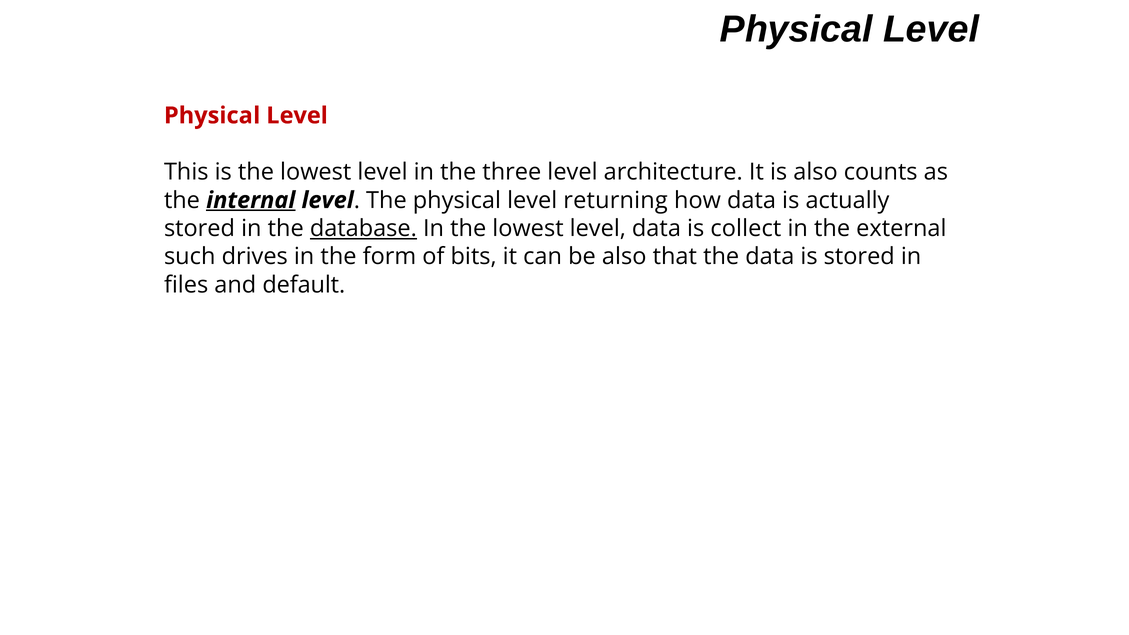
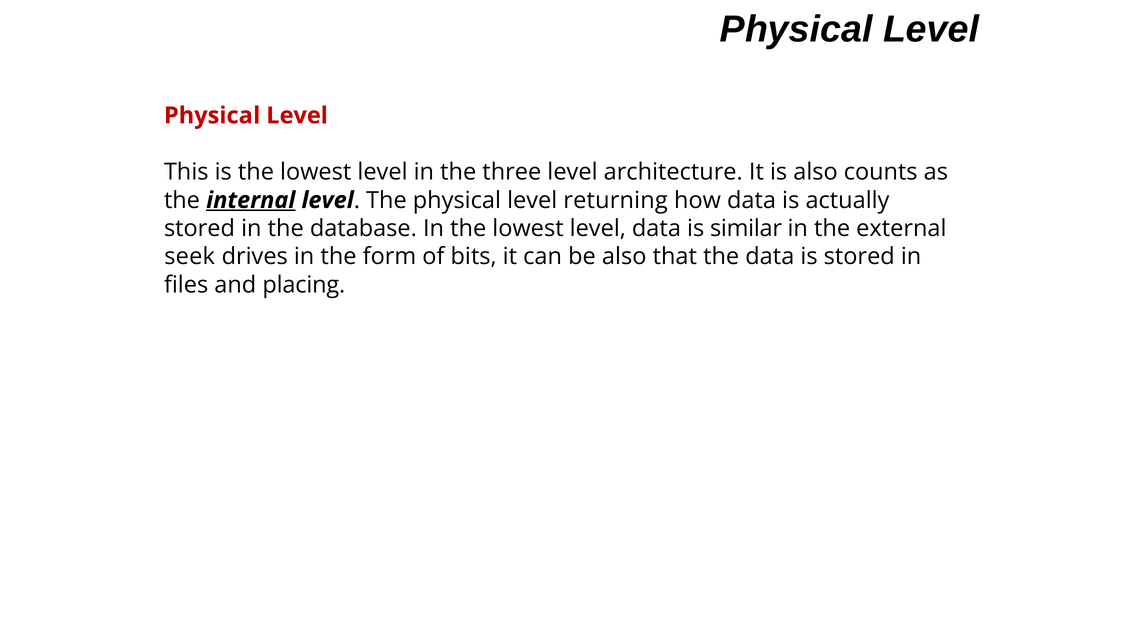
database underline: present -> none
collect: collect -> similar
such: such -> seek
default: default -> placing
